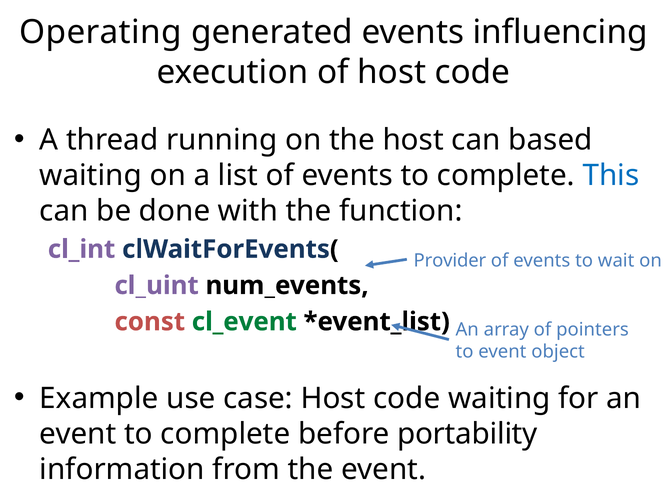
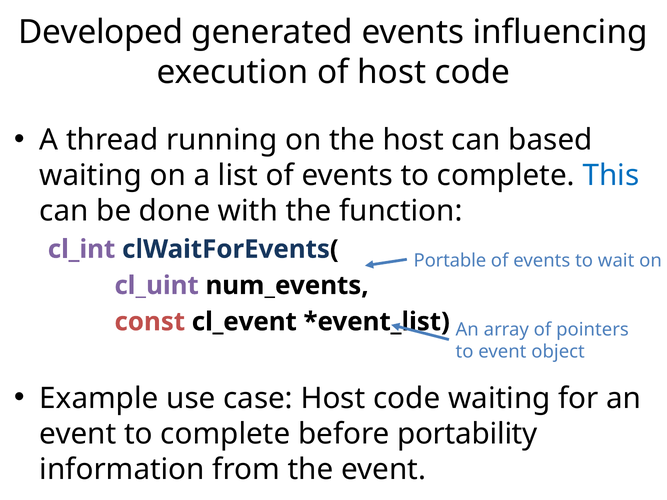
Operating: Operating -> Developed
Provider: Provider -> Portable
cl_event colour: green -> black
